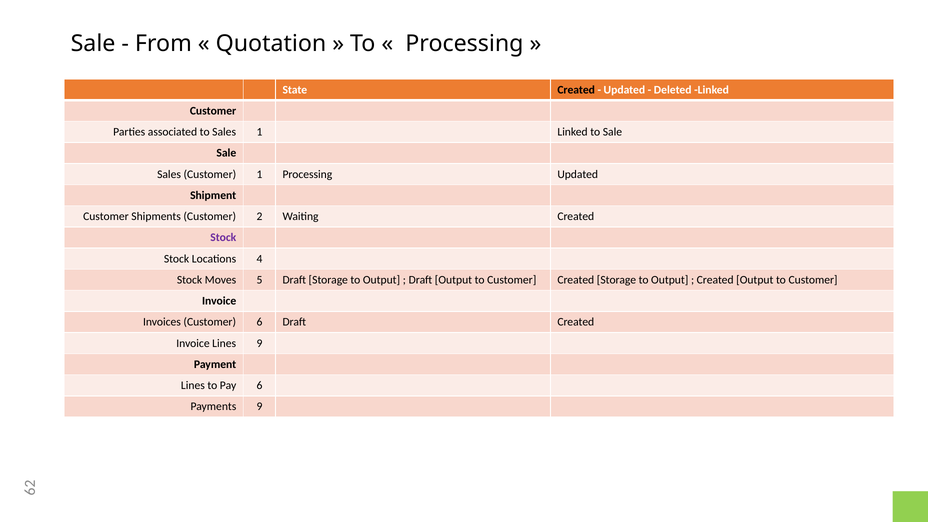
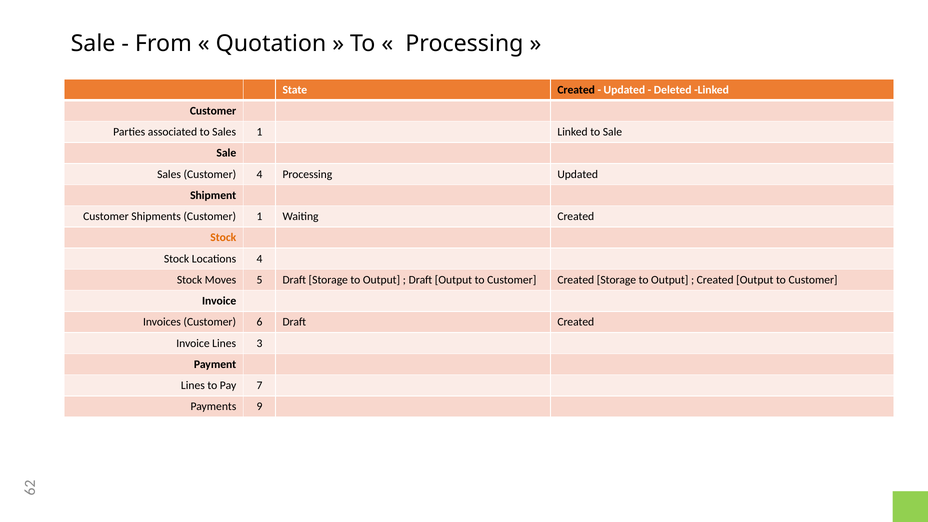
Customer 1: 1 -> 4
Customer 2: 2 -> 1
Stock at (223, 238) colour: purple -> orange
Lines 9: 9 -> 3
Pay 6: 6 -> 7
